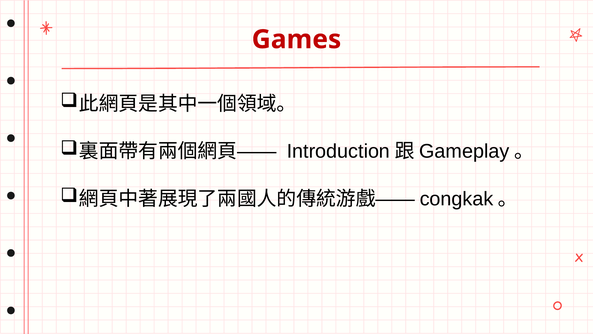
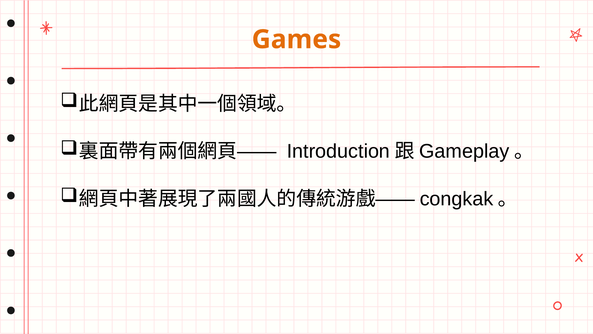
Games colour: red -> orange
